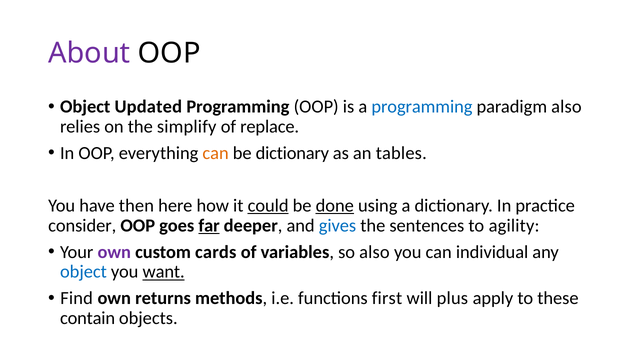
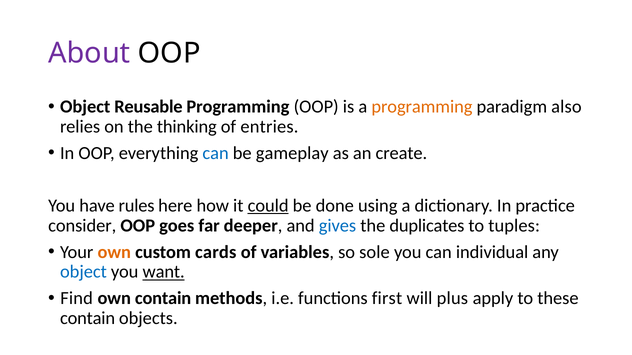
Updated: Updated -> Reusable
programming at (422, 107) colour: blue -> orange
simplify: simplify -> thinking
replace: replace -> entries
can at (216, 153) colour: orange -> blue
be dictionary: dictionary -> gameplay
tables: tables -> create
then: then -> rules
done underline: present -> none
far underline: present -> none
sentences: sentences -> duplicates
agility: agility -> tuples
own at (114, 252) colour: purple -> orange
so also: also -> sole
own returns: returns -> contain
